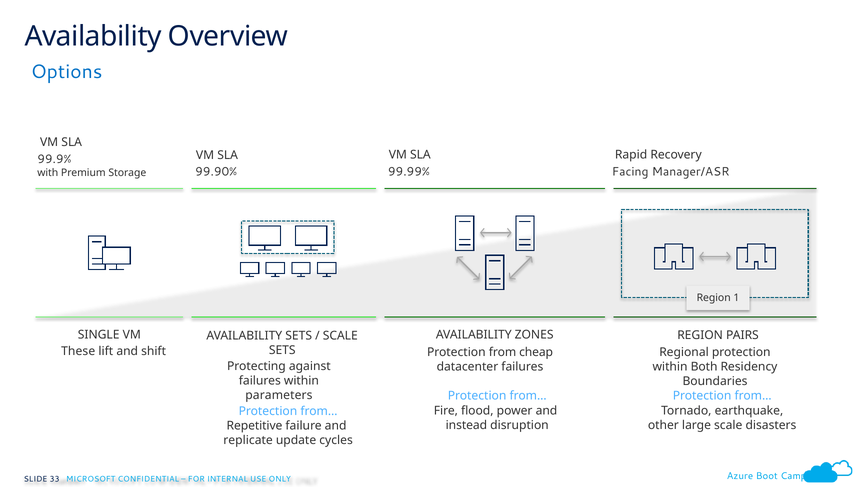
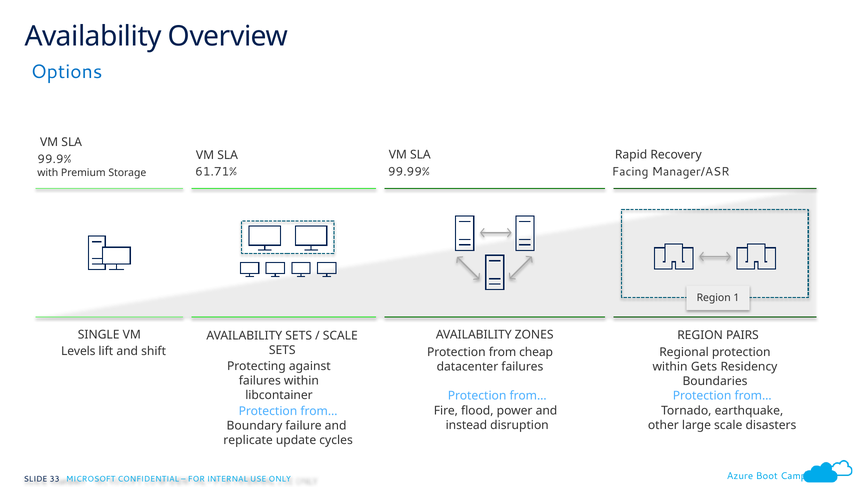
99.90%: 99.90% -> 61.71%
These: These -> Levels
Both: Both -> Gets
parameters: parameters -> libcontainer
Repetitive: Repetitive -> Boundary
